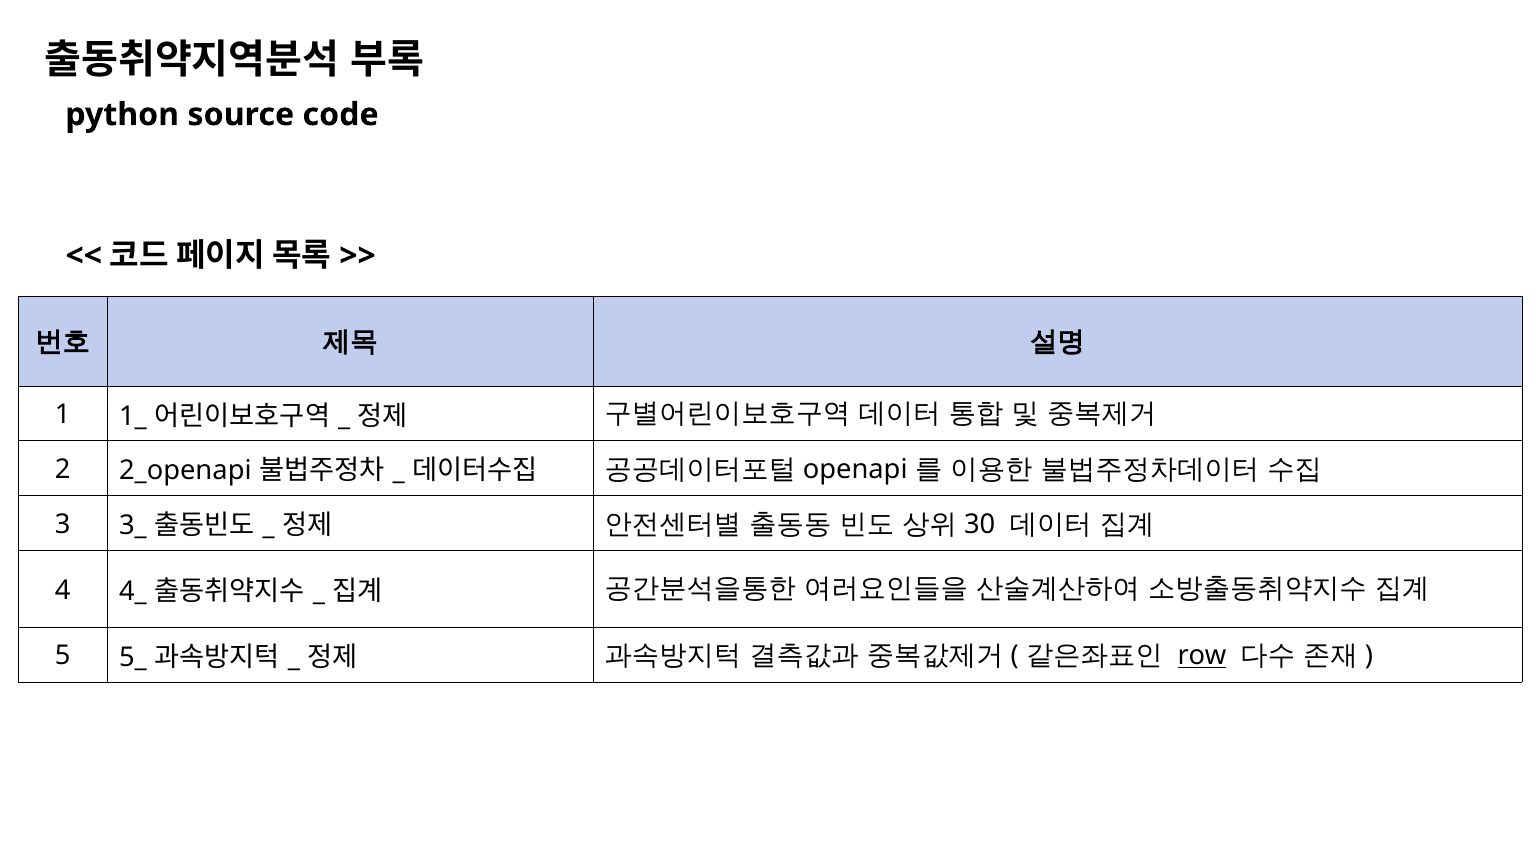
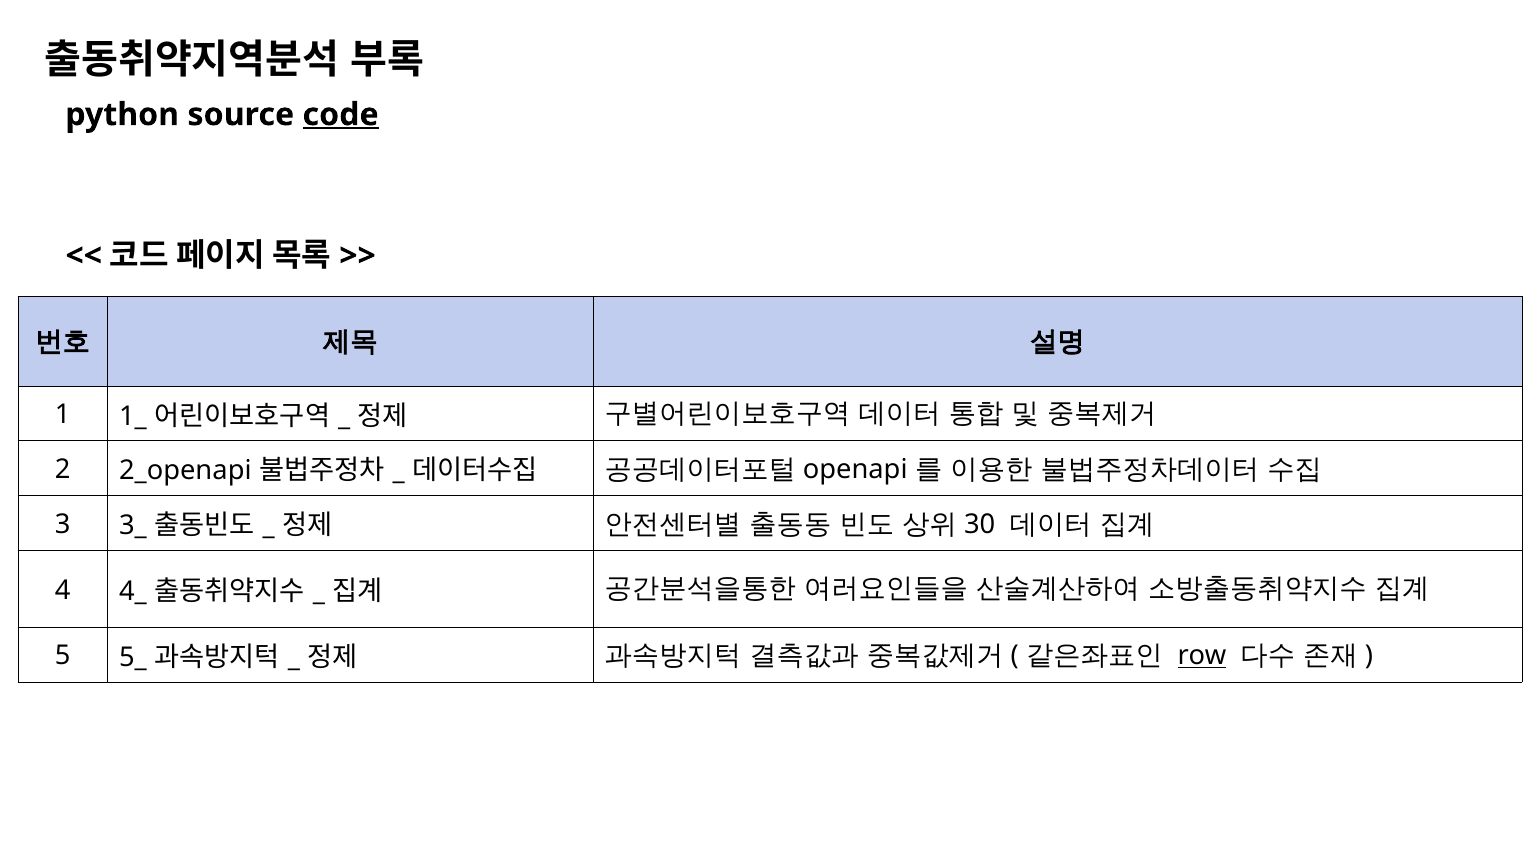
code underline: none -> present
